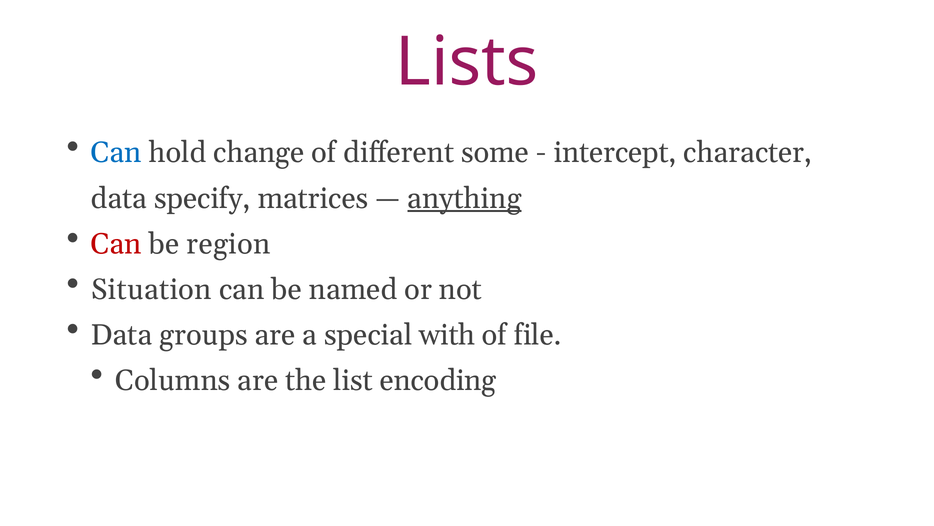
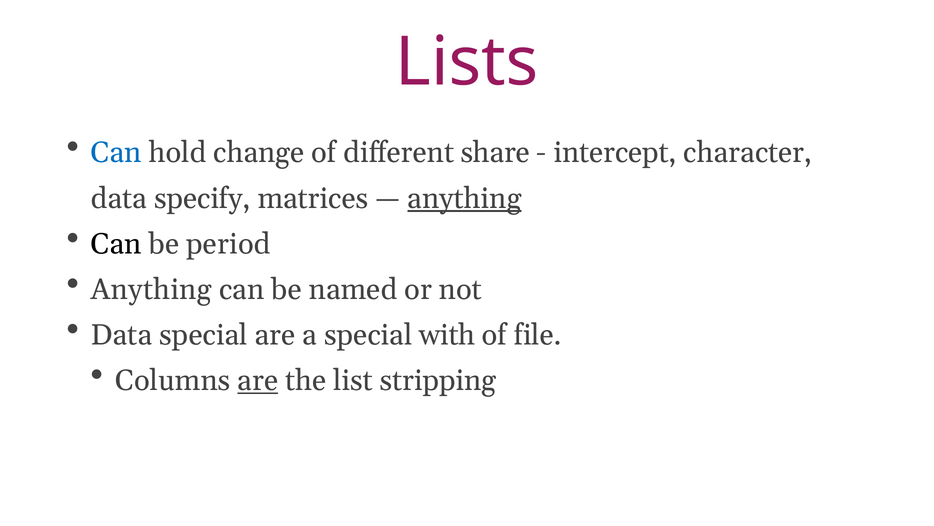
some: some -> share
Can at (116, 244) colour: red -> black
region: region -> period
Situation at (151, 289): Situation -> Anything
Data groups: groups -> special
are at (258, 380) underline: none -> present
encoding: encoding -> stripping
